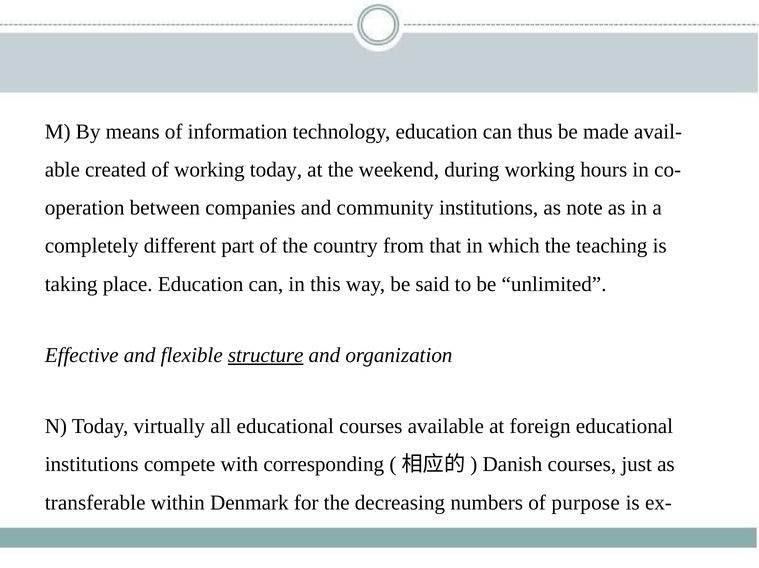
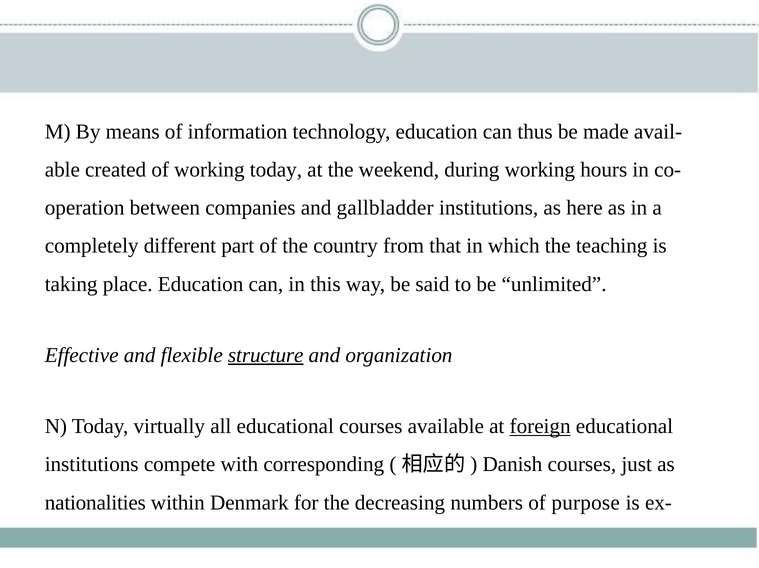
community: community -> gallbladder
note: note -> here
foreign underline: none -> present
transferable: transferable -> nationalities
